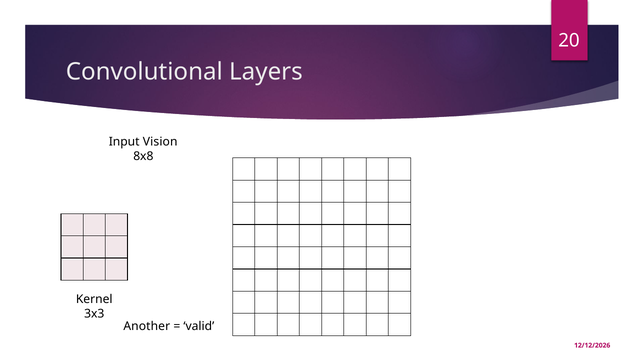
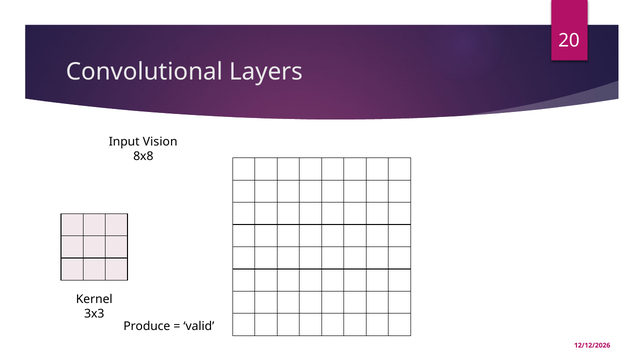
Another: Another -> Produce
